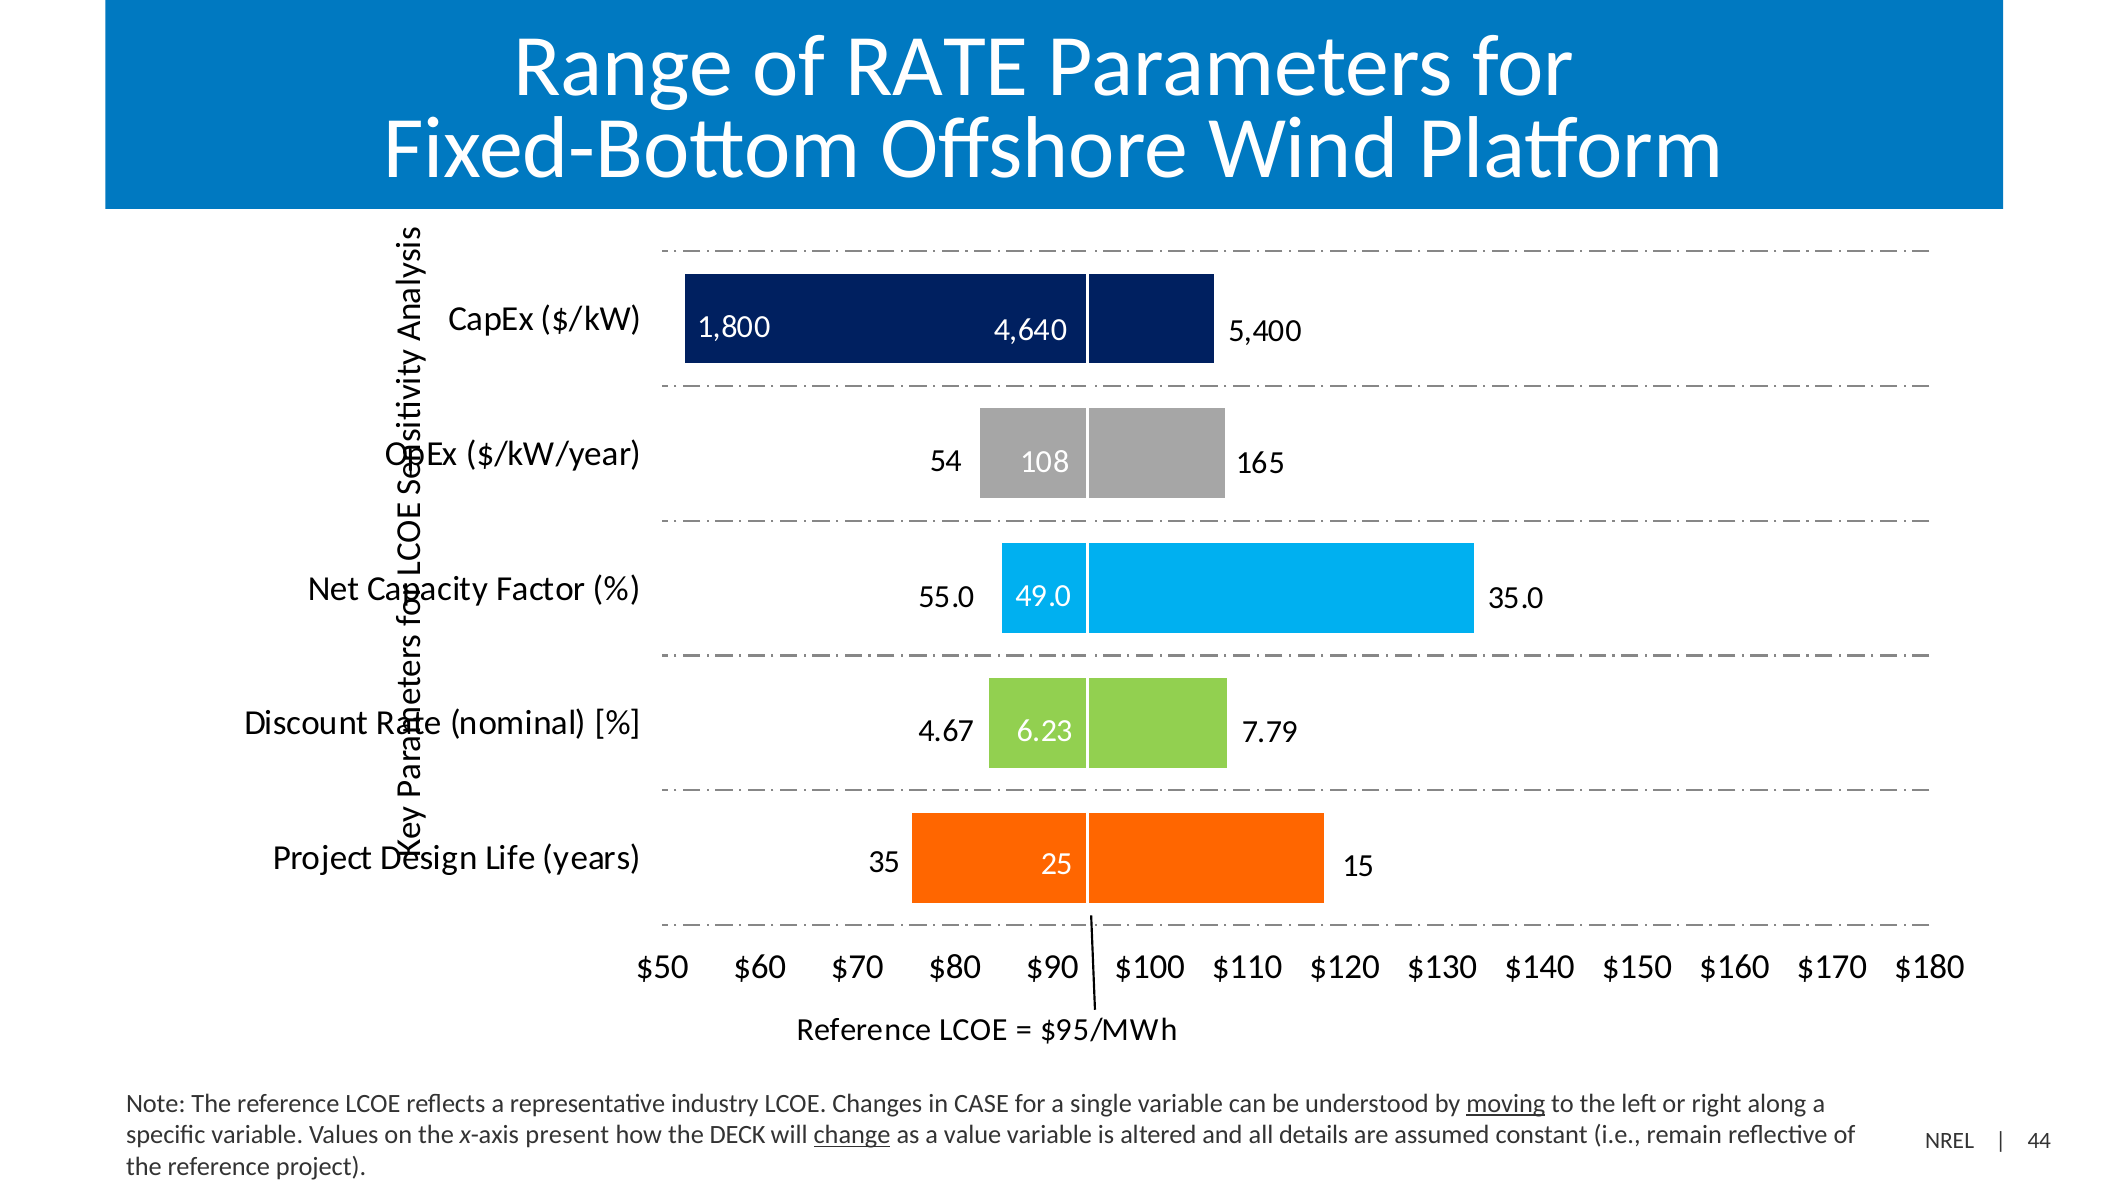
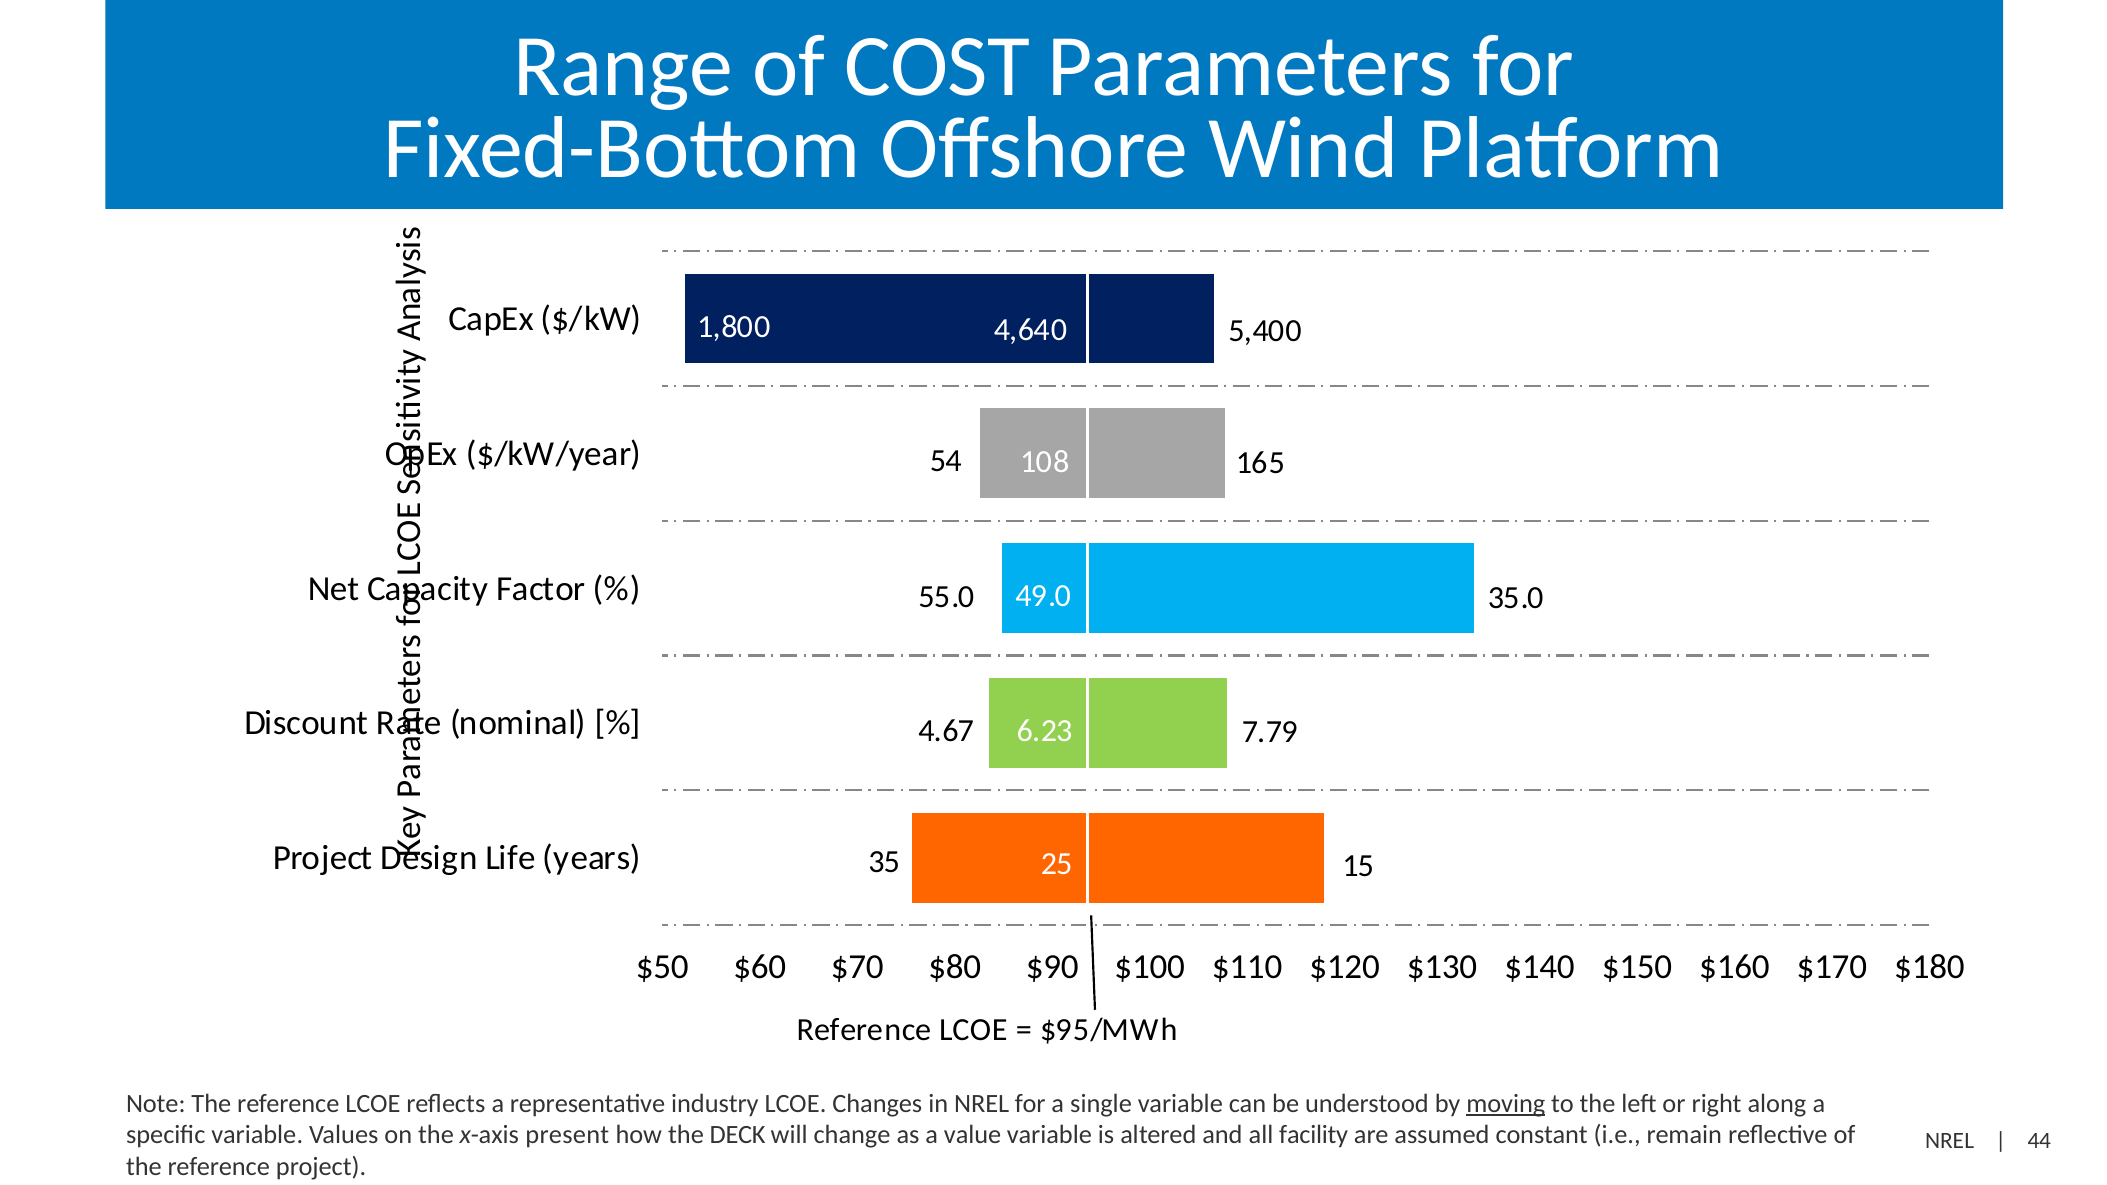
of RATE: RATE -> COST
in CASE: CASE -> NREL
change underline: present -> none
details: details -> facility
